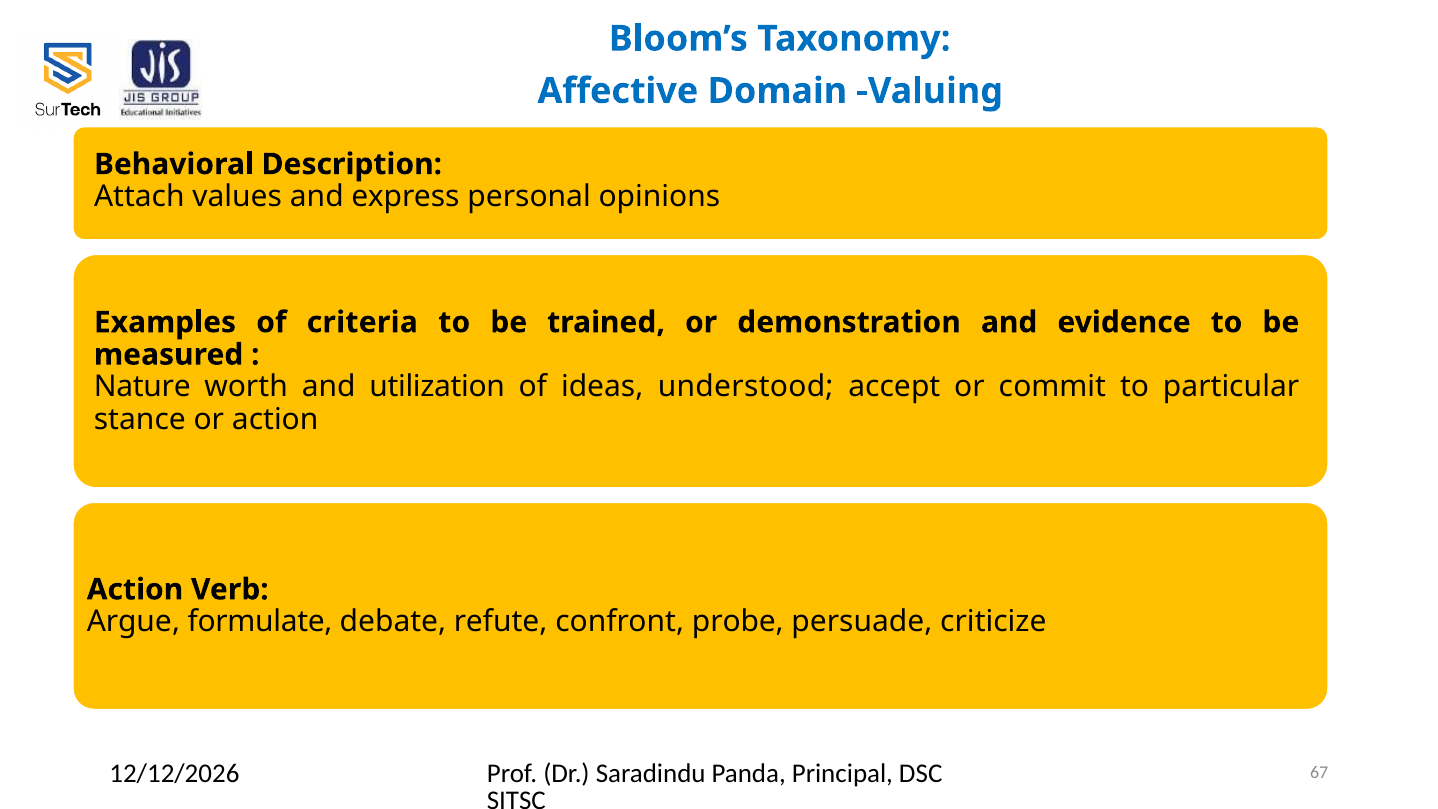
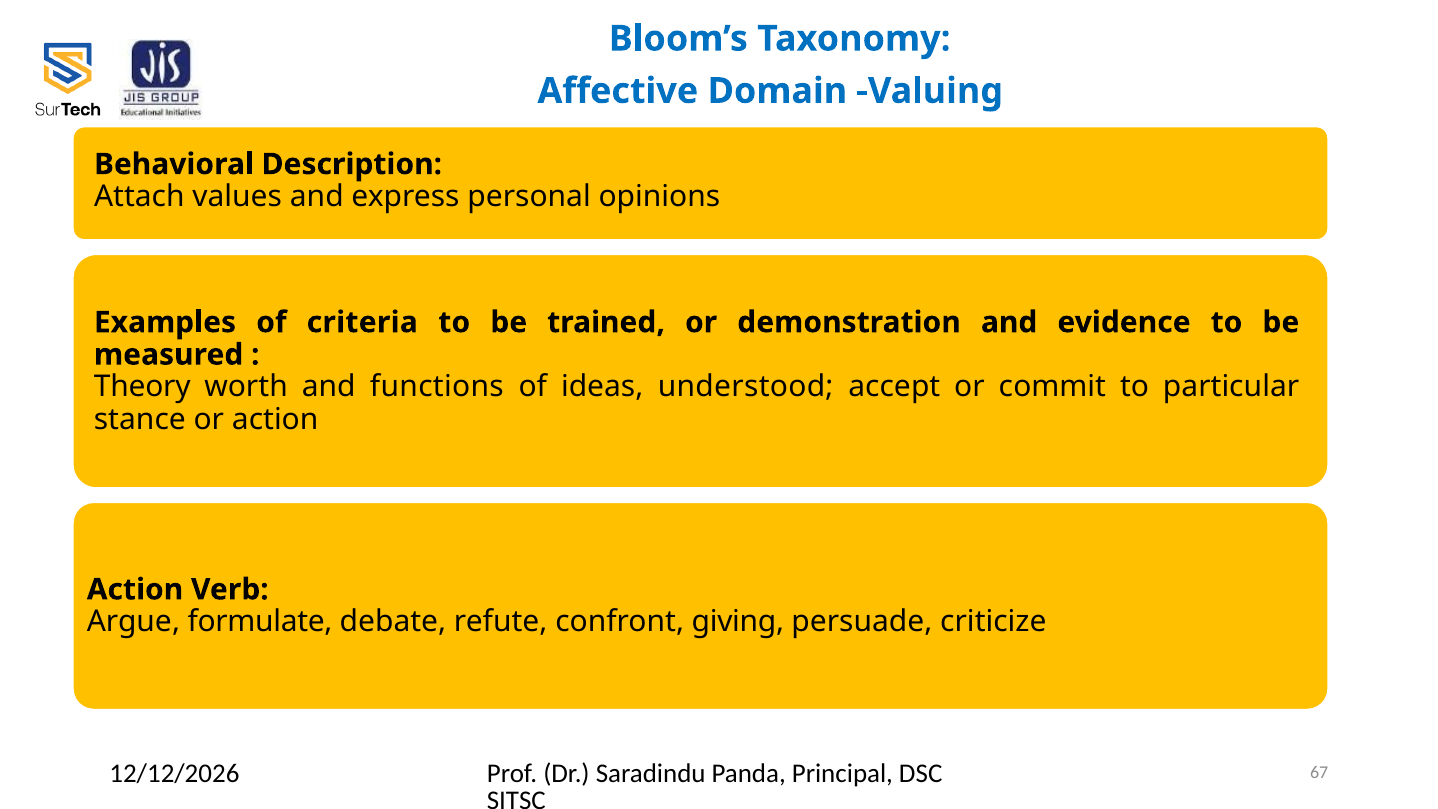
Nature: Nature -> Theory
utilization: utilization -> functions
probe: probe -> giving
